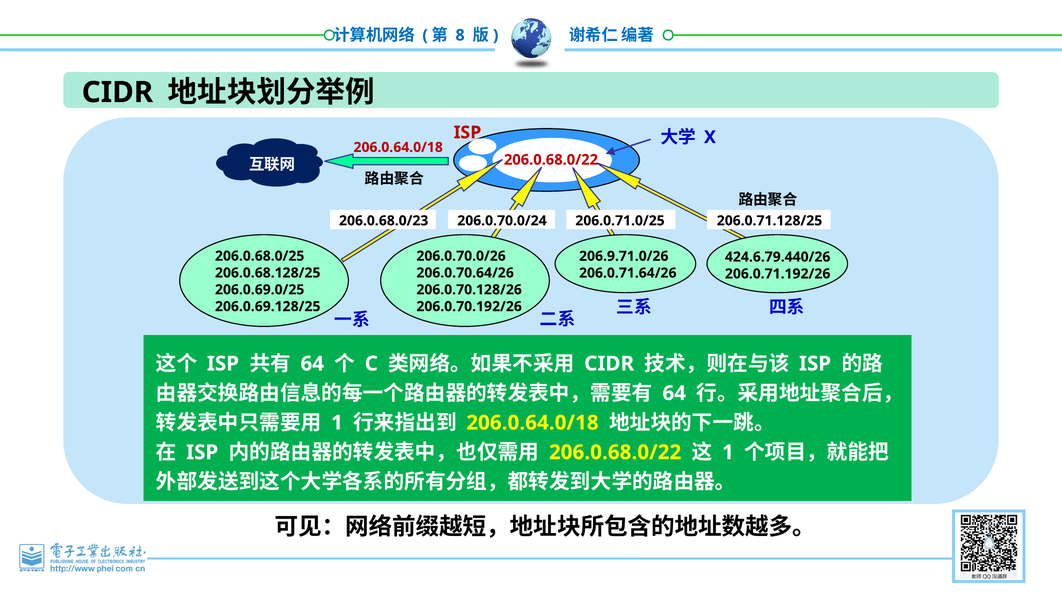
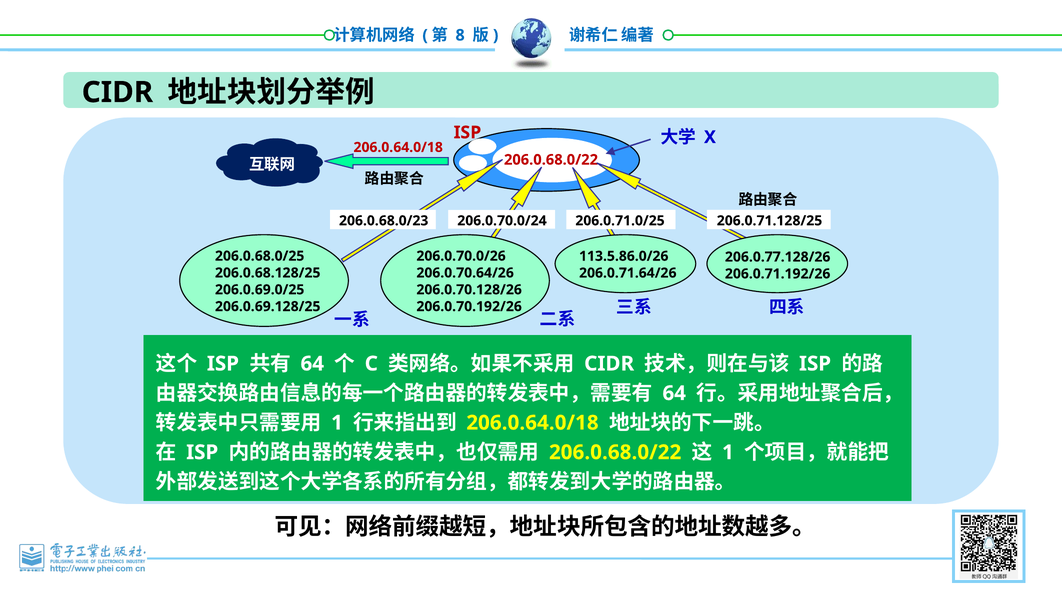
206.9.71.0/26: 206.9.71.0/26 -> 113.5.86.0/26
424.6.79.440/26: 424.6.79.440/26 -> 206.0.77.128/26
